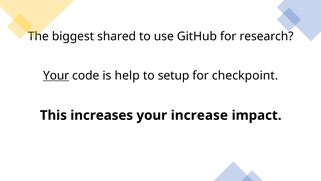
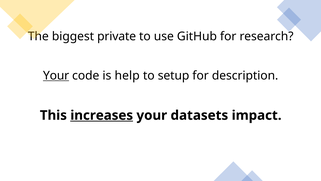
shared: shared -> private
checkpoint: checkpoint -> description
increases underline: none -> present
increase: increase -> datasets
